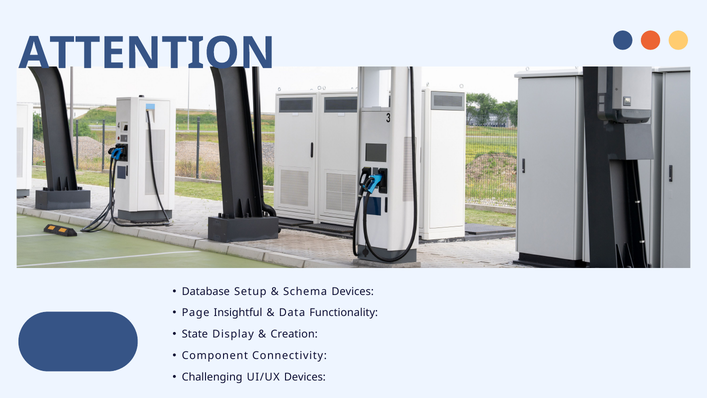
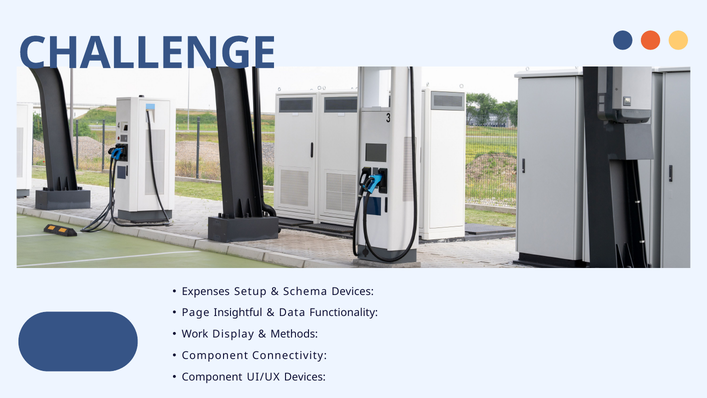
ATTENTION: ATTENTION -> CHALLENGE
Database: Database -> Expenses
State: State -> Work
Creation: Creation -> Methods
Challenging at (212, 377): Challenging -> Component
